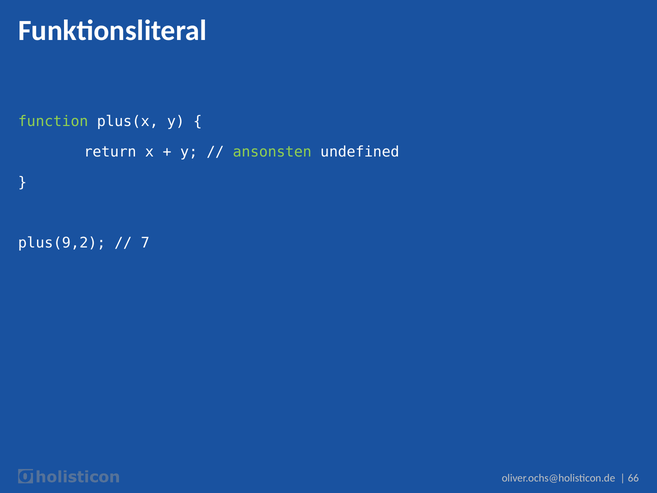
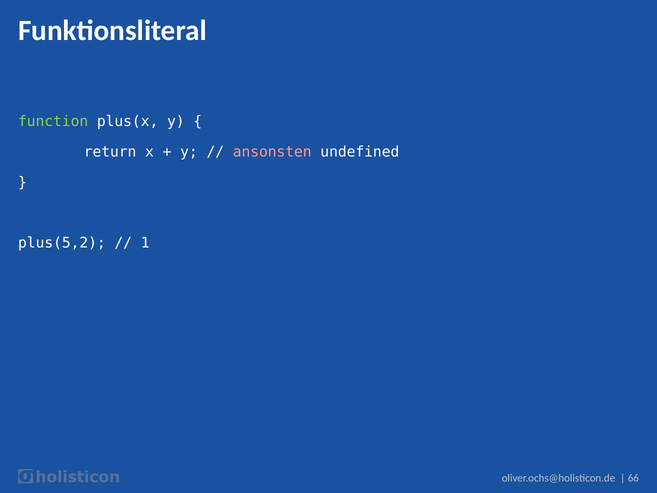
ansonsten colour: light green -> pink
plus(9,2: plus(9,2 -> plus(5,2
7: 7 -> 1
